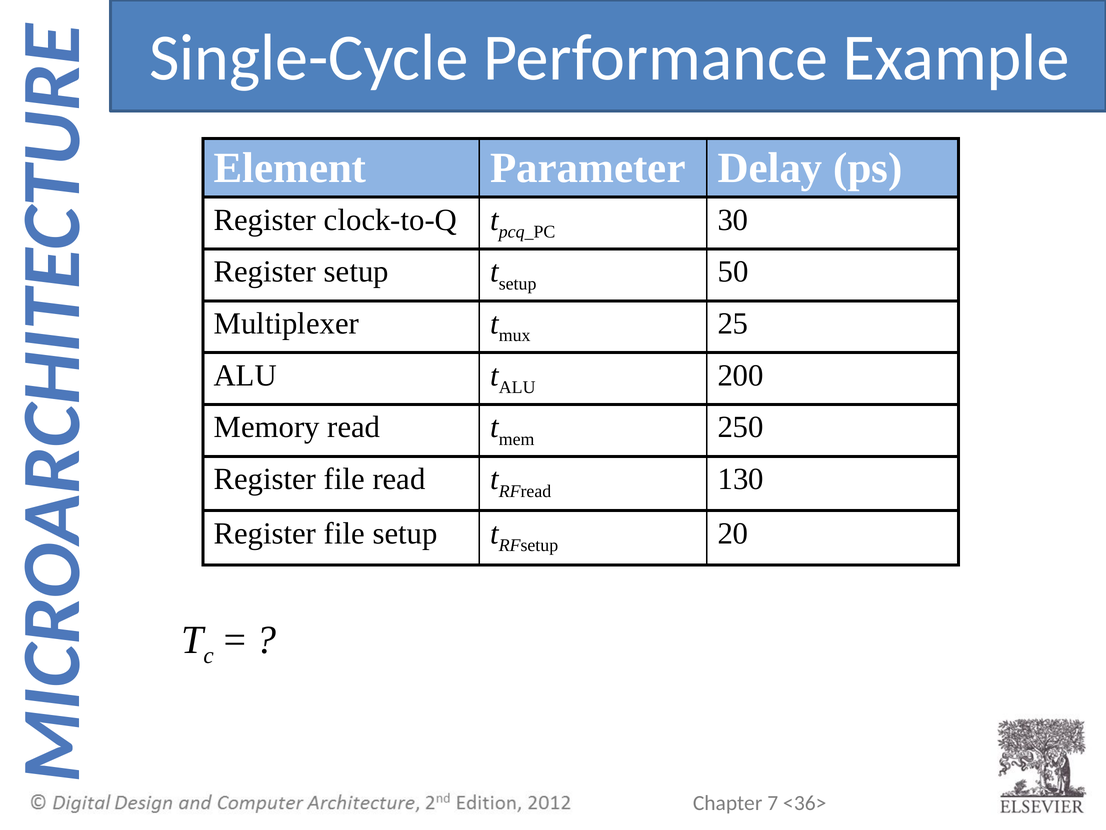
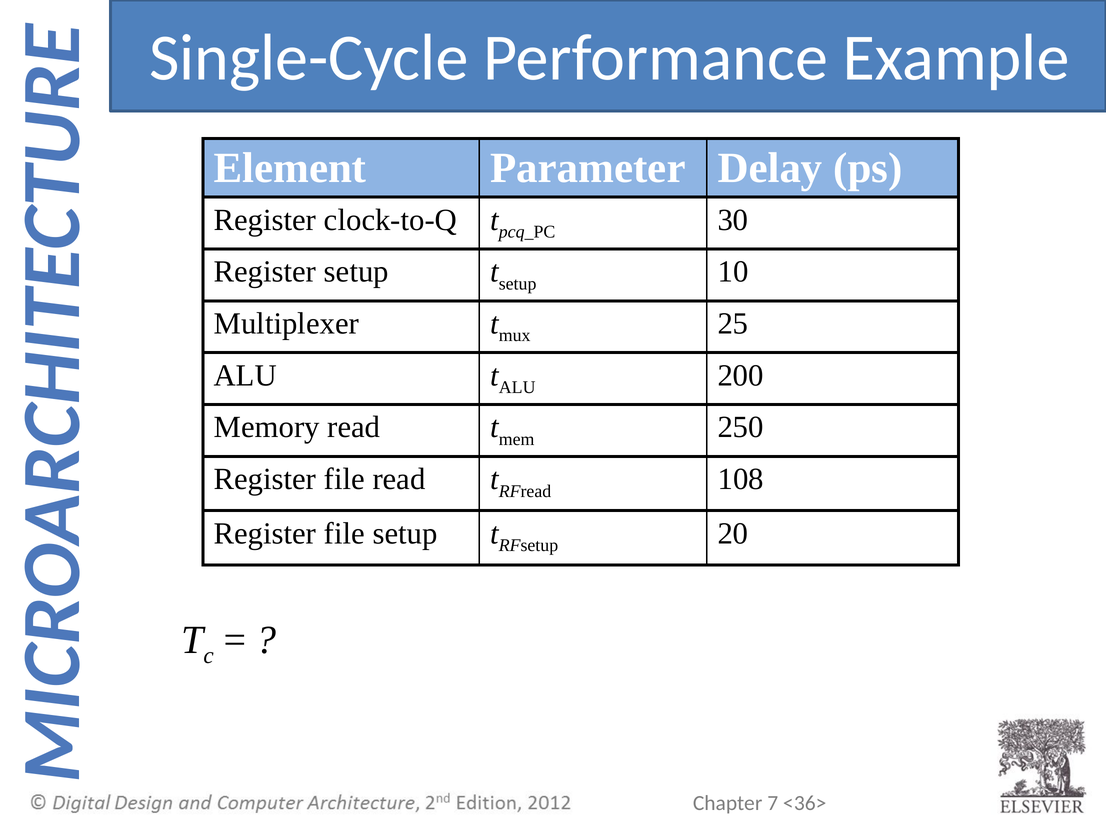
50: 50 -> 10
130: 130 -> 108
